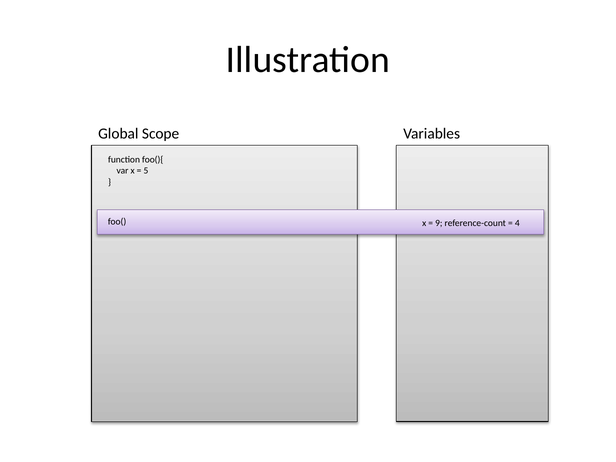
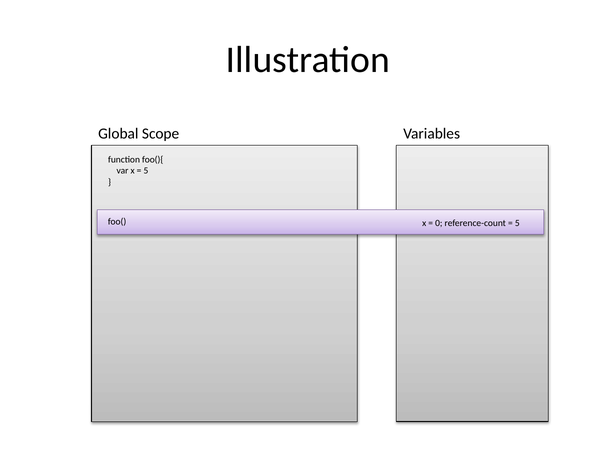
9: 9 -> 0
4 at (517, 223): 4 -> 5
